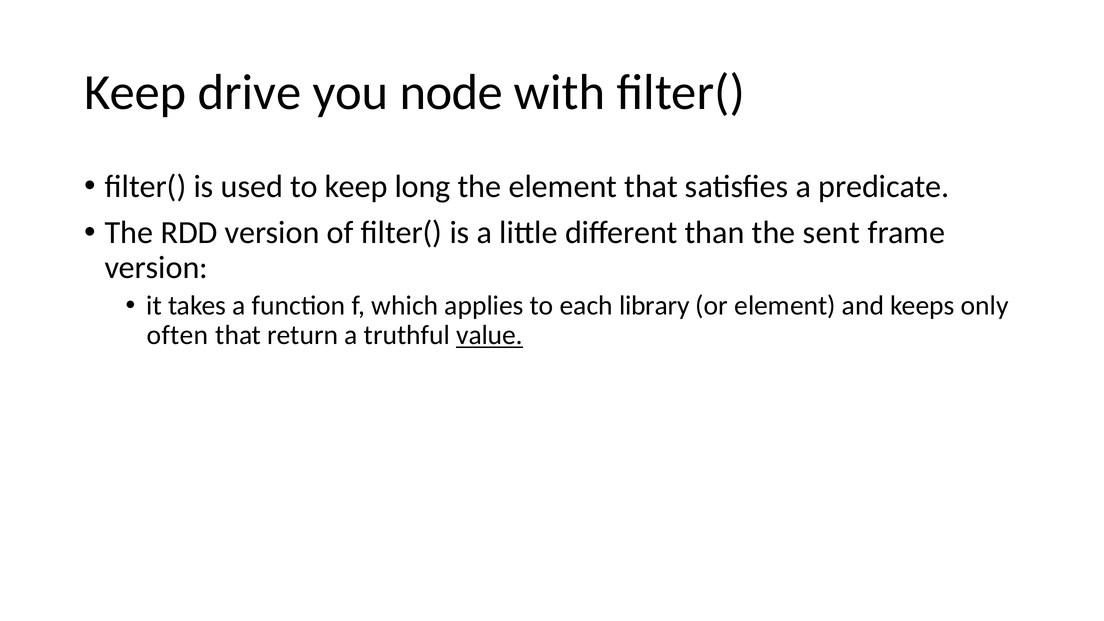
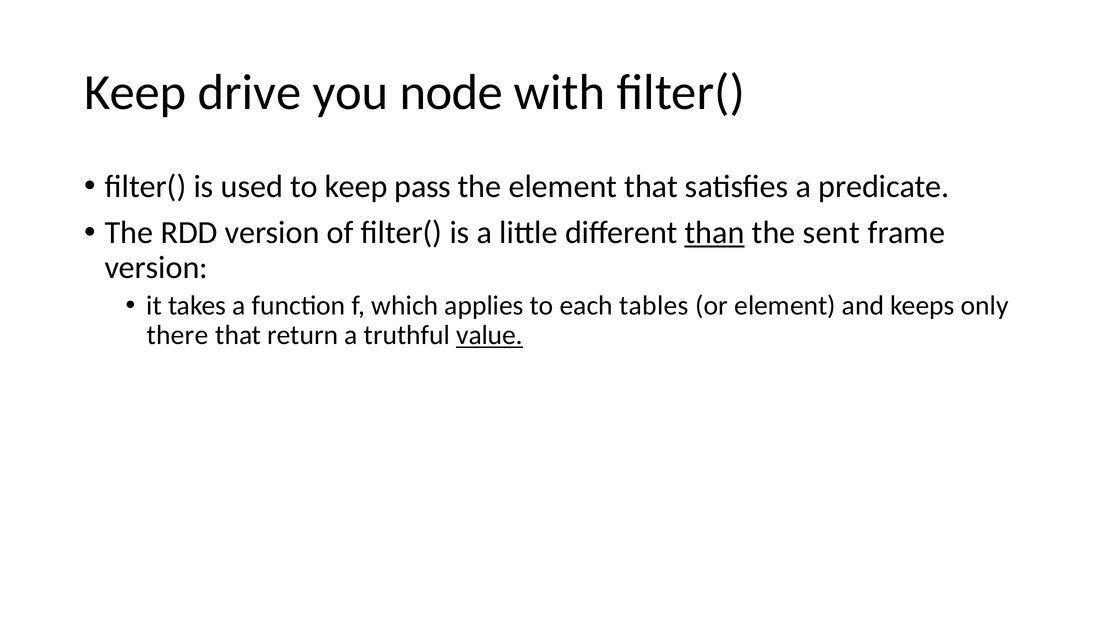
long: long -> pass
than underline: none -> present
library: library -> tables
often: often -> there
